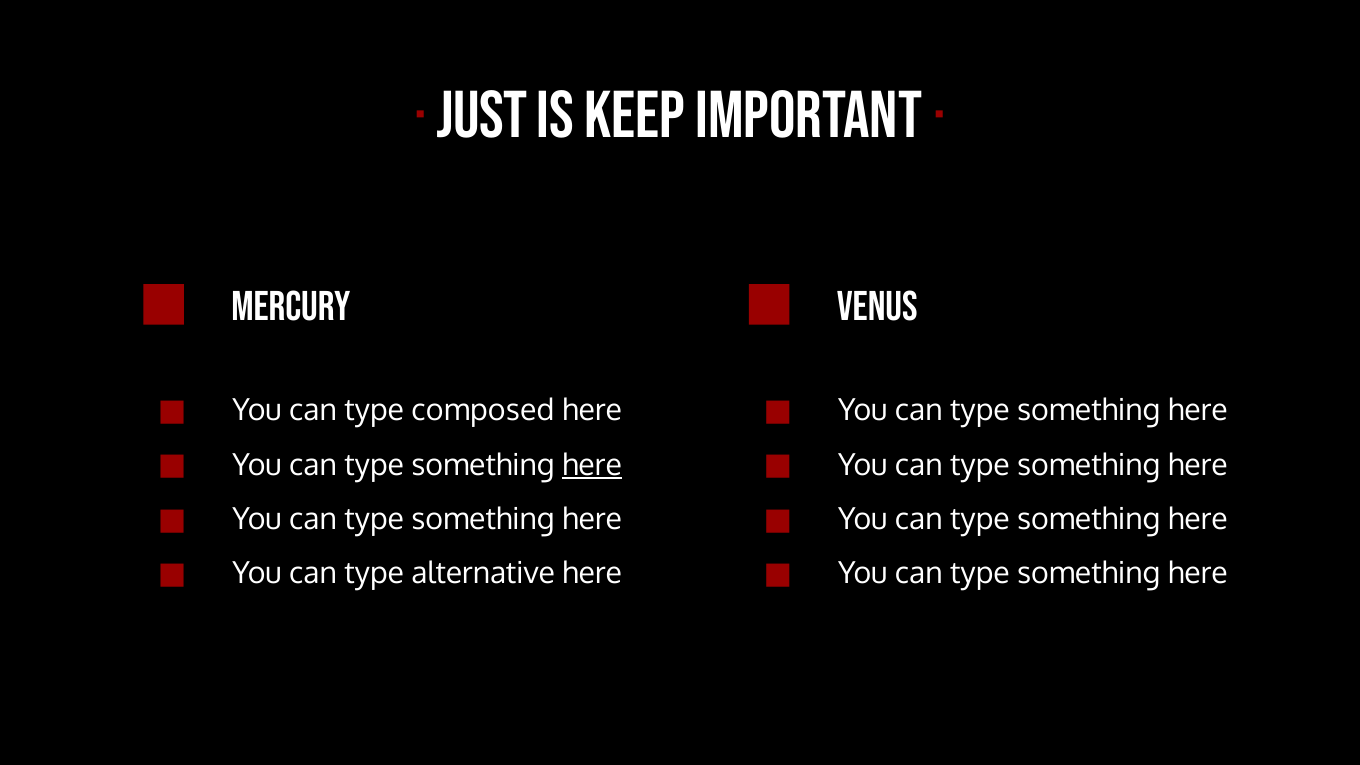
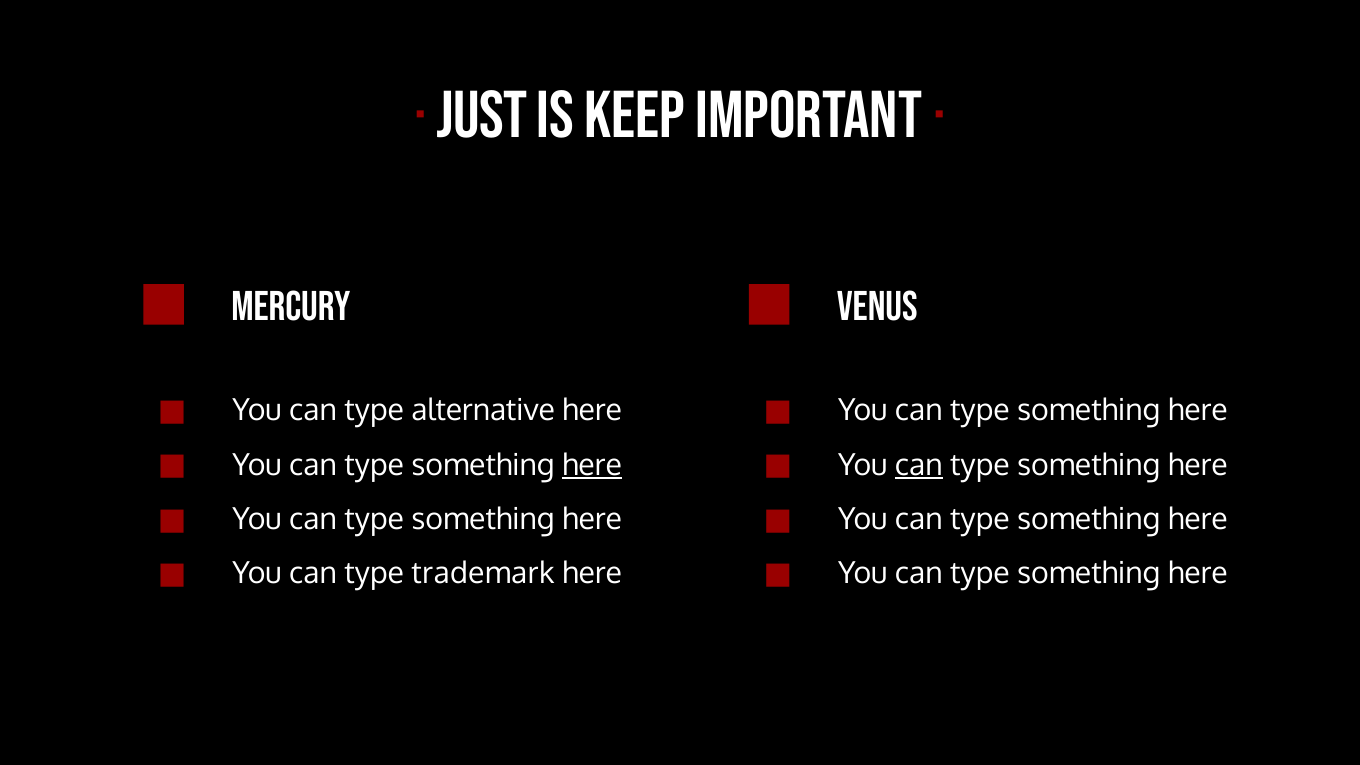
composed: composed -> alternative
can at (919, 465) underline: none -> present
alternative: alternative -> trademark
